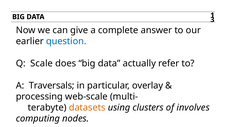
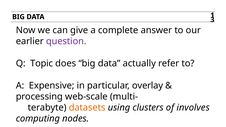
question colour: blue -> purple
Scale: Scale -> Topic
Traversals: Traversals -> Expensive
